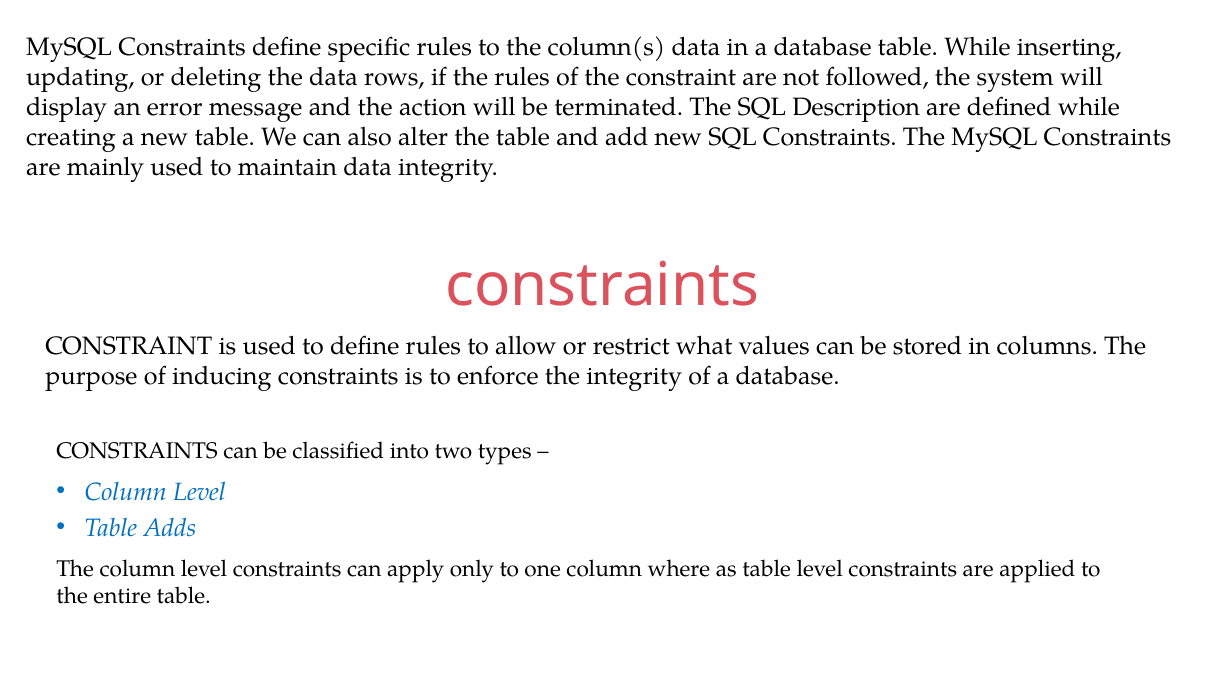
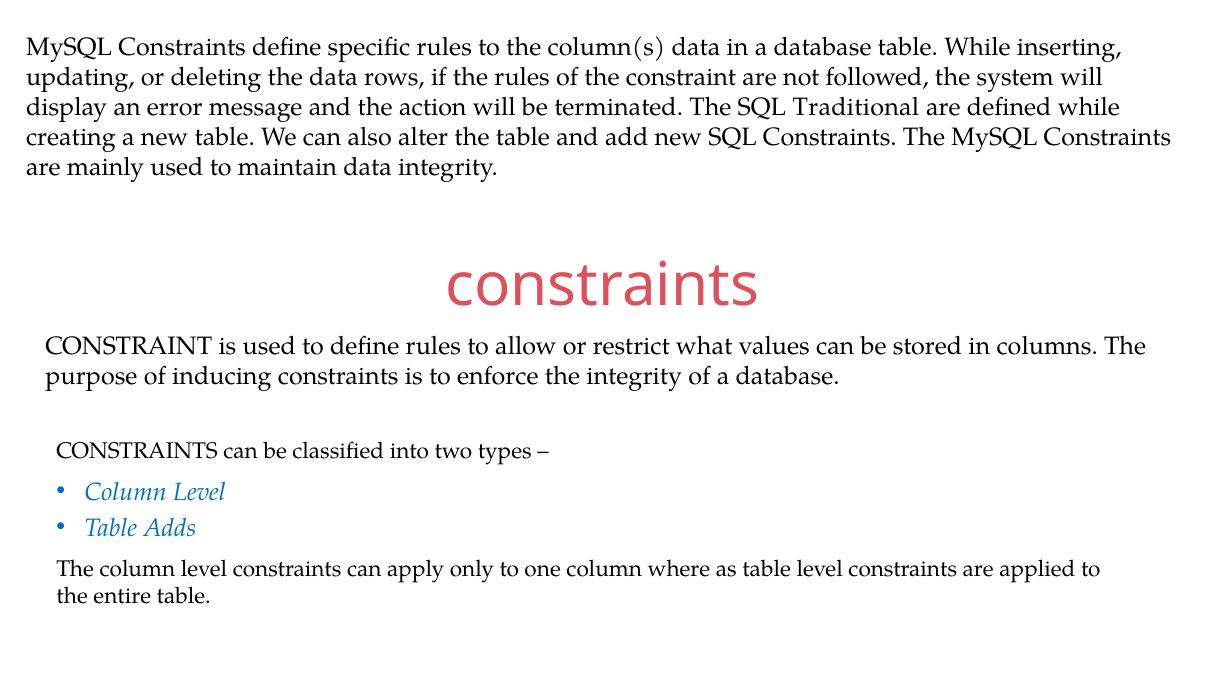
Description: Description -> Traditional
